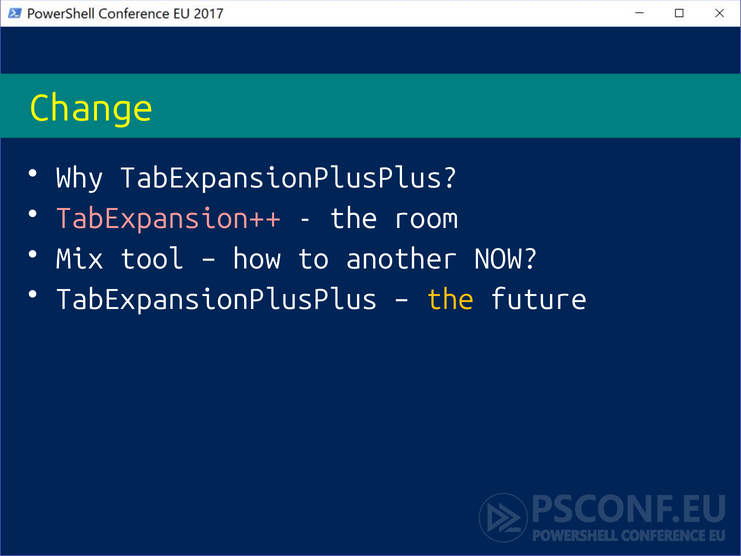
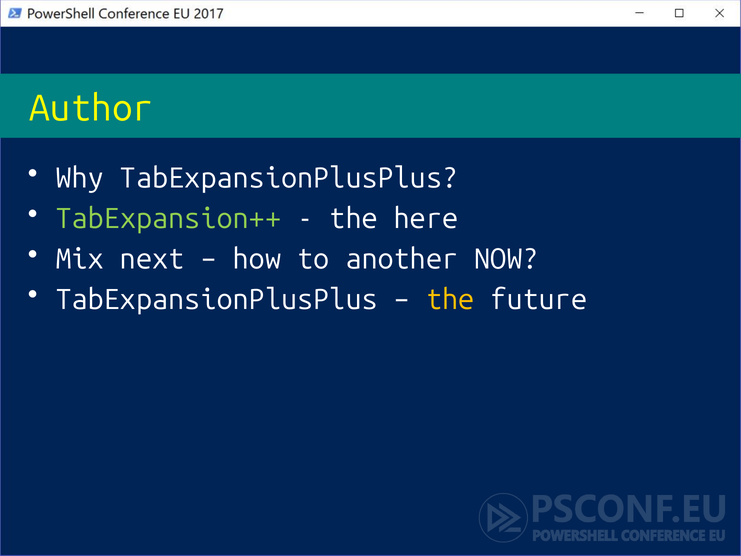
Change: Change -> Author
TabExpansion++ colour: pink -> light green
room: room -> here
tool: tool -> next
